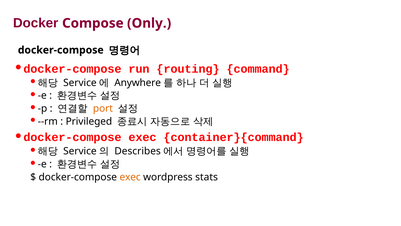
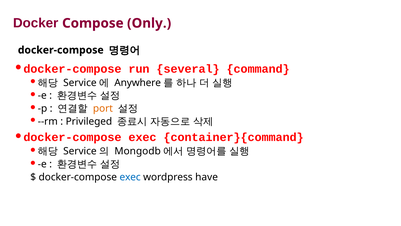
routing: routing -> several
Describes: Describes -> Mongodb
exec at (130, 177) colour: orange -> blue
stats: stats -> have
